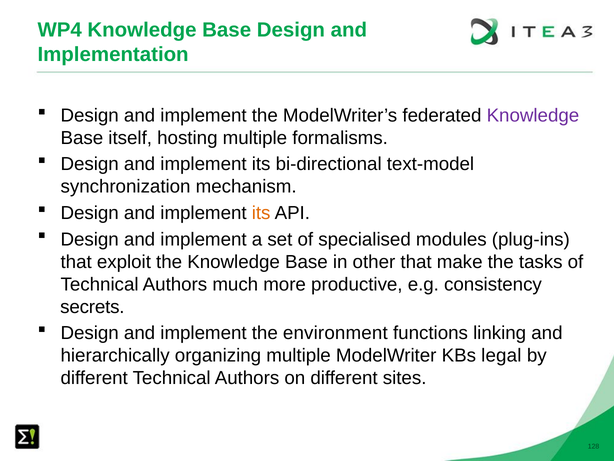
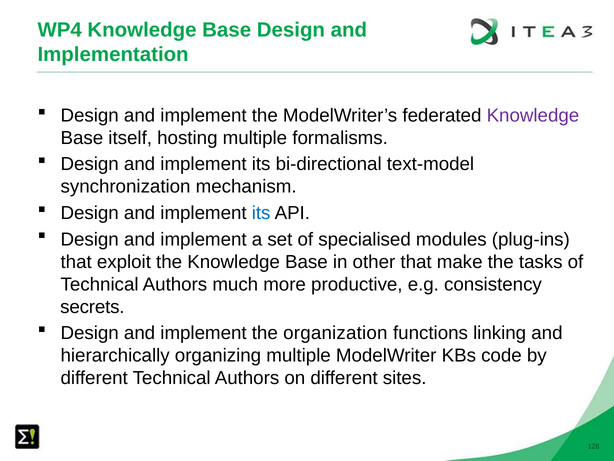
its at (261, 213) colour: orange -> blue
environment: environment -> organization
legal: legal -> code
